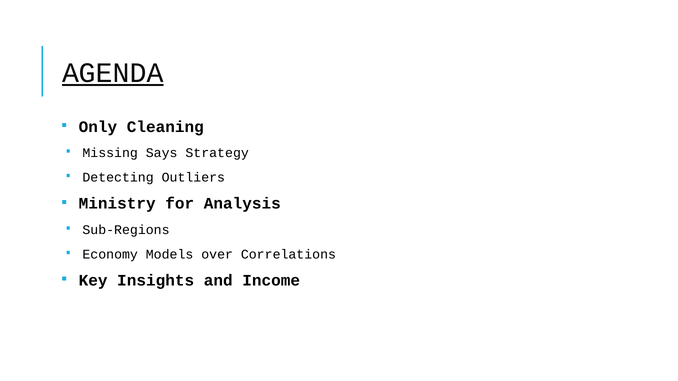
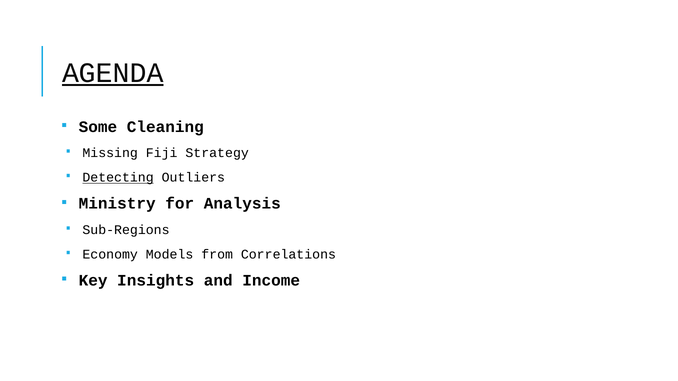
Only: Only -> Some
Says: Says -> Fiji
Detecting underline: none -> present
over: over -> from
